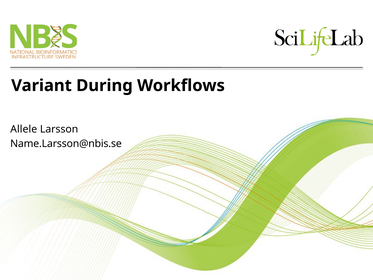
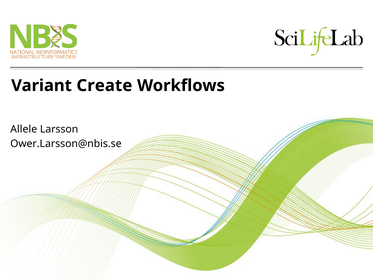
During: During -> Create
Name.Larsson@nbis.se: Name.Larsson@nbis.se -> Ower.Larsson@nbis.se
